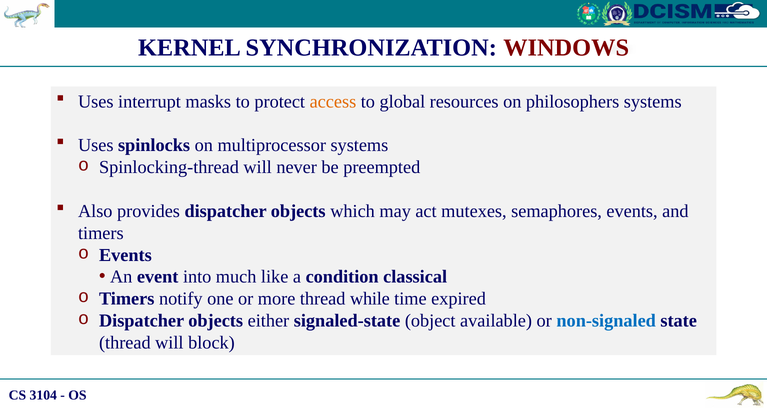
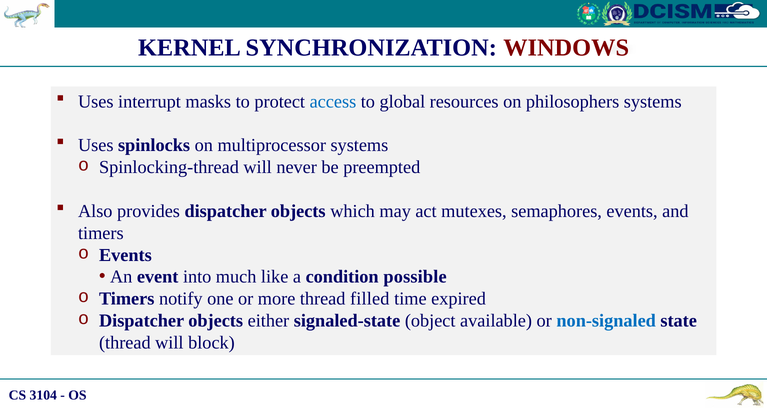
access colour: orange -> blue
classical: classical -> possible
while: while -> filled
